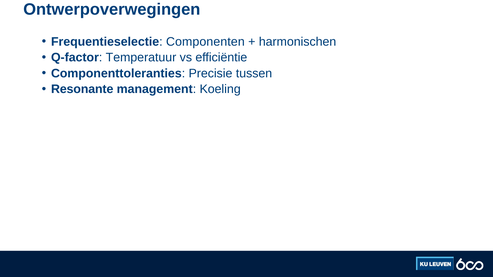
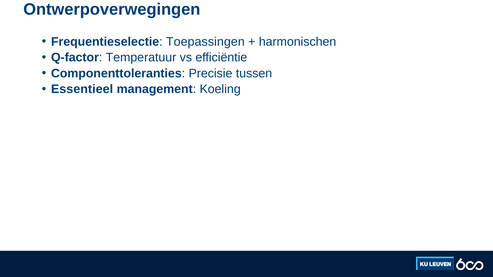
Componenten: Componenten -> Toepassingen
Resonante: Resonante -> Essentieel
